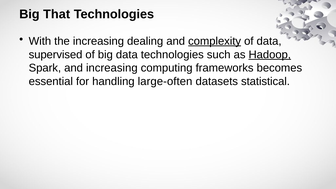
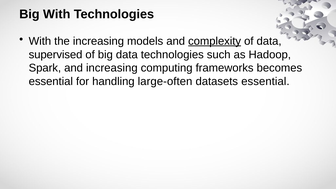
Big That: That -> With
dealing: dealing -> models
Hadoop underline: present -> none
datasets statistical: statistical -> essential
